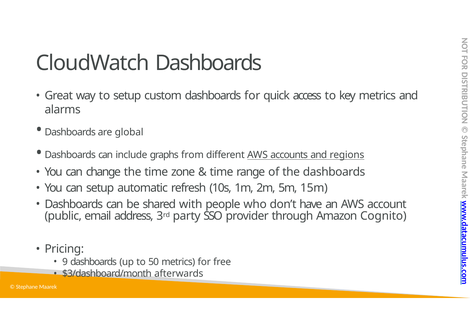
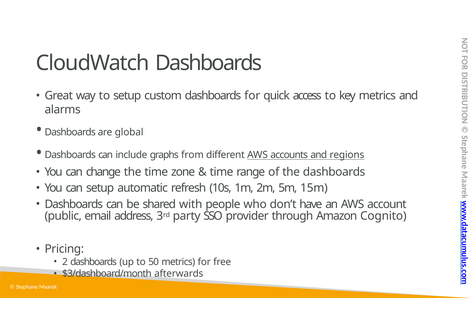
9: 9 -> 2
